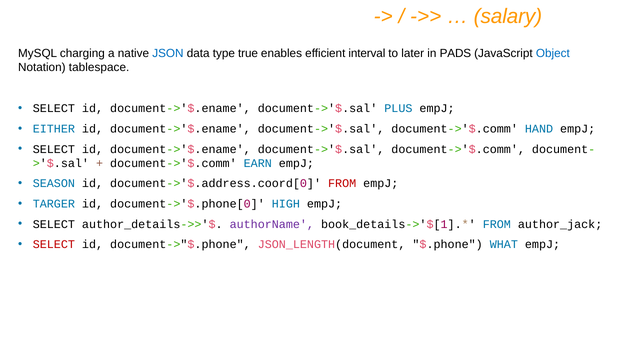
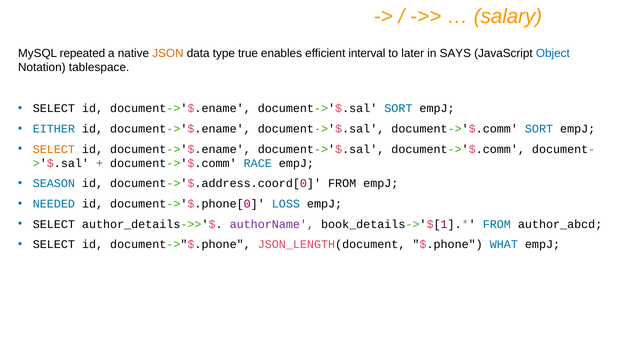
charging: charging -> repeated
JSON colour: blue -> orange
PADS: PADS -> SAYS
document->'$.sal PLUS: PLUS -> SORT
document->'$.comm HAND: HAND -> SORT
SELECT at (54, 149) colour: black -> orange
EARN: EARN -> RACE
FROM at (342, 183) colour: red -> black
TARGER: TARGER -> NEEDED
HIGH: HIGH -> LOSS
author_jack: author_jack -> author_abcd
SELECT at (54, 244) colour: red -> black
